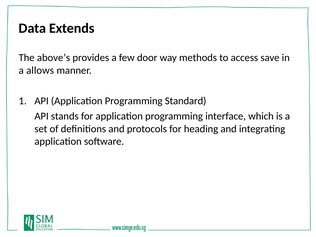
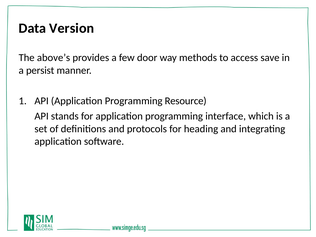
Extends: Extends -> Version
allows: allows -> persist
Standard: Standard -> Resource
